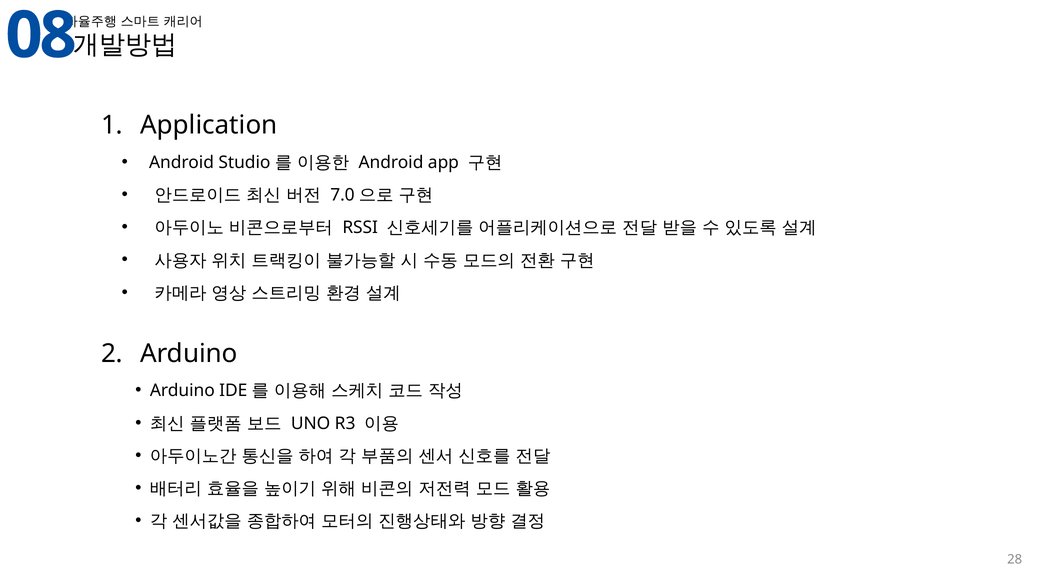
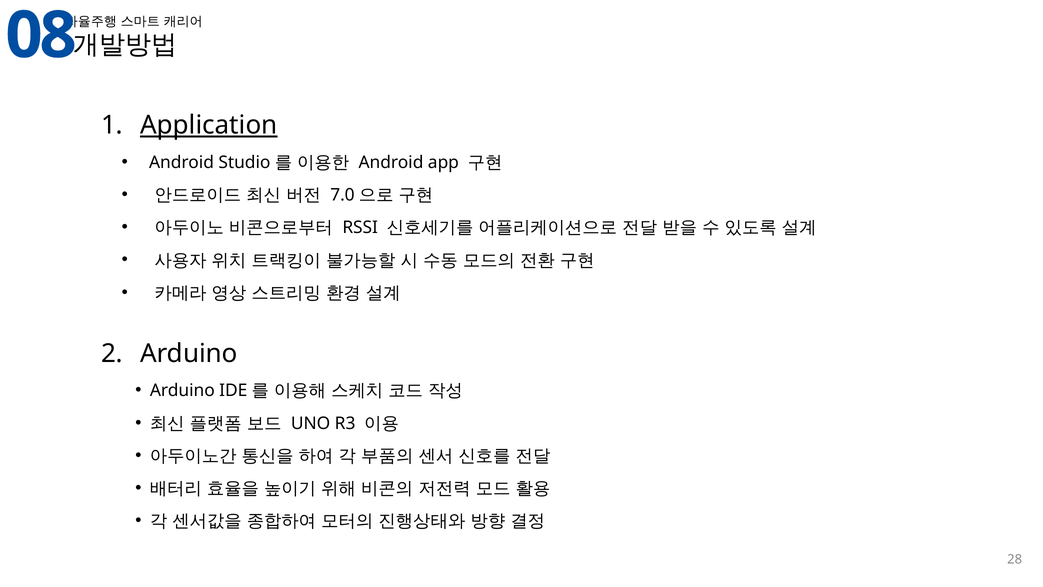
Application underline: none -> present
